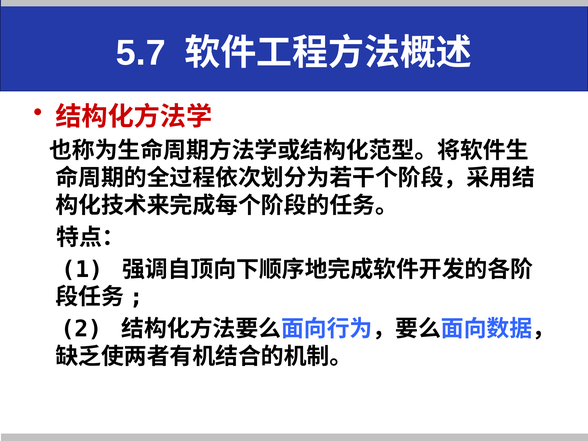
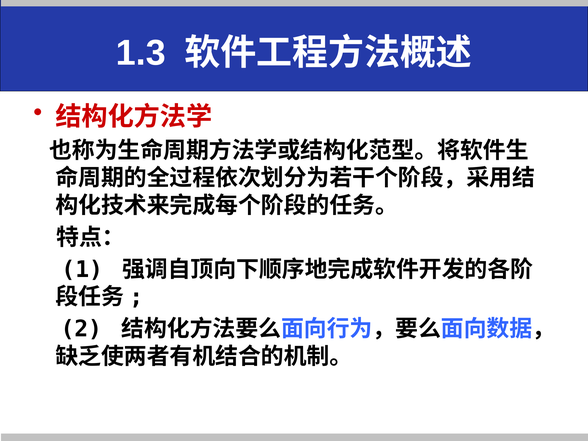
5.7: 5.7 -> 1.3
